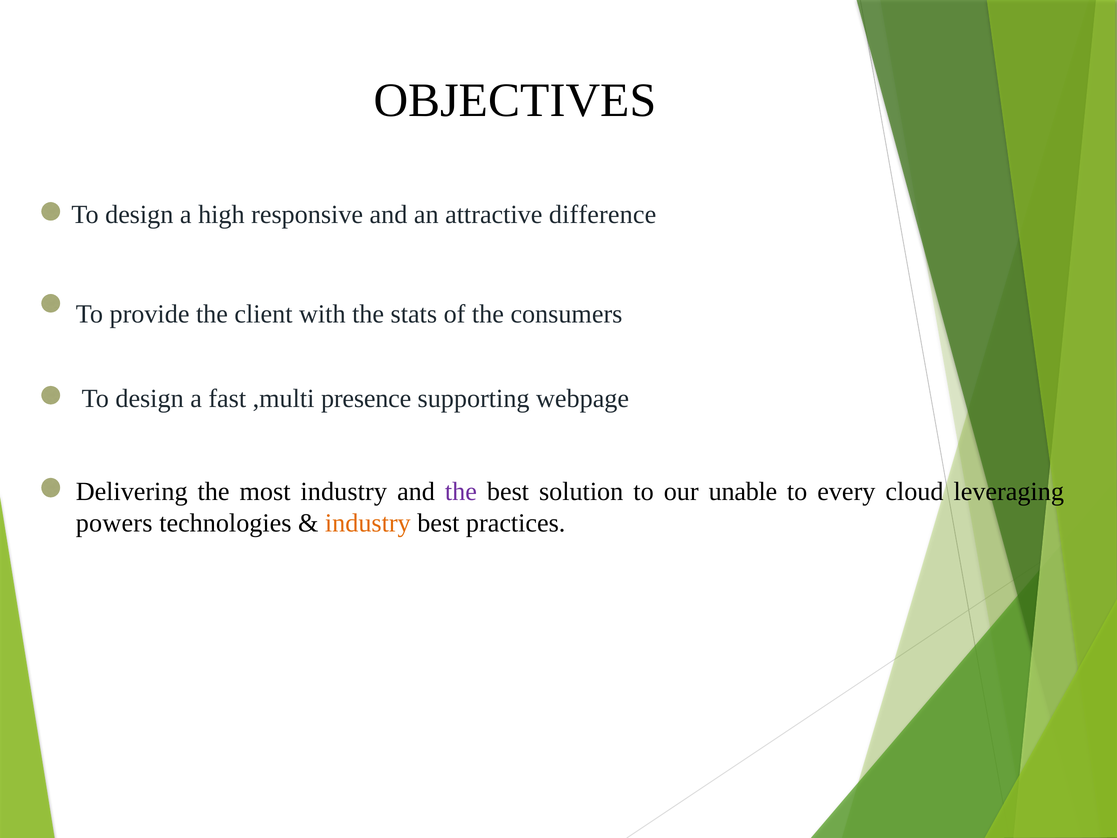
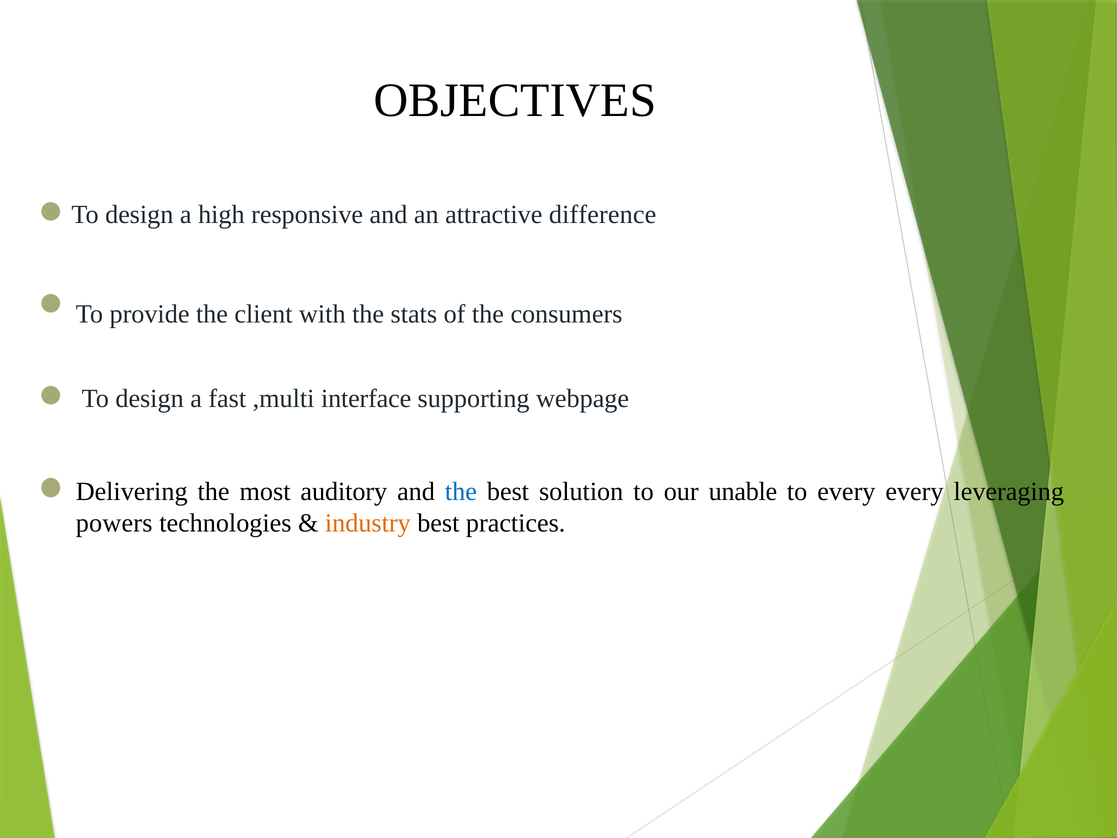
presence: presence -> interface
most industry: industry -> auditory
the at (461, 491) colour: purple -> blue
every cloud: cloud -> every
